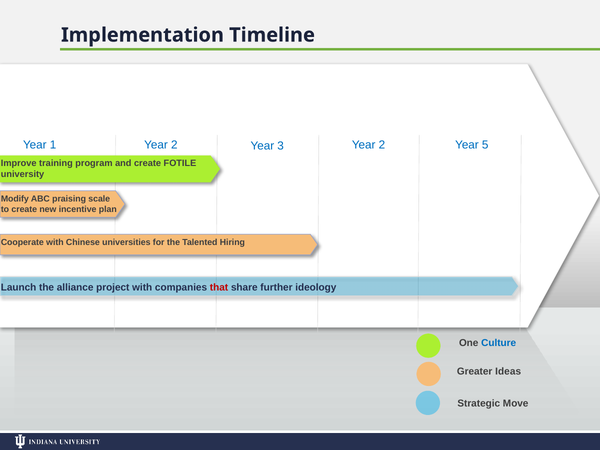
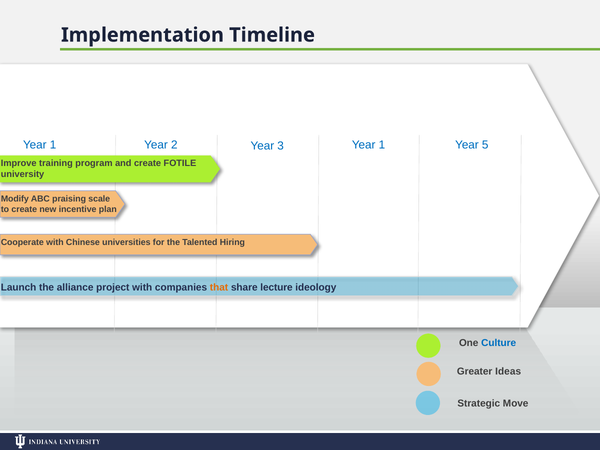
1 Year 2: 2 -> 1
that colour: red -> orange
further: further -> lecture
